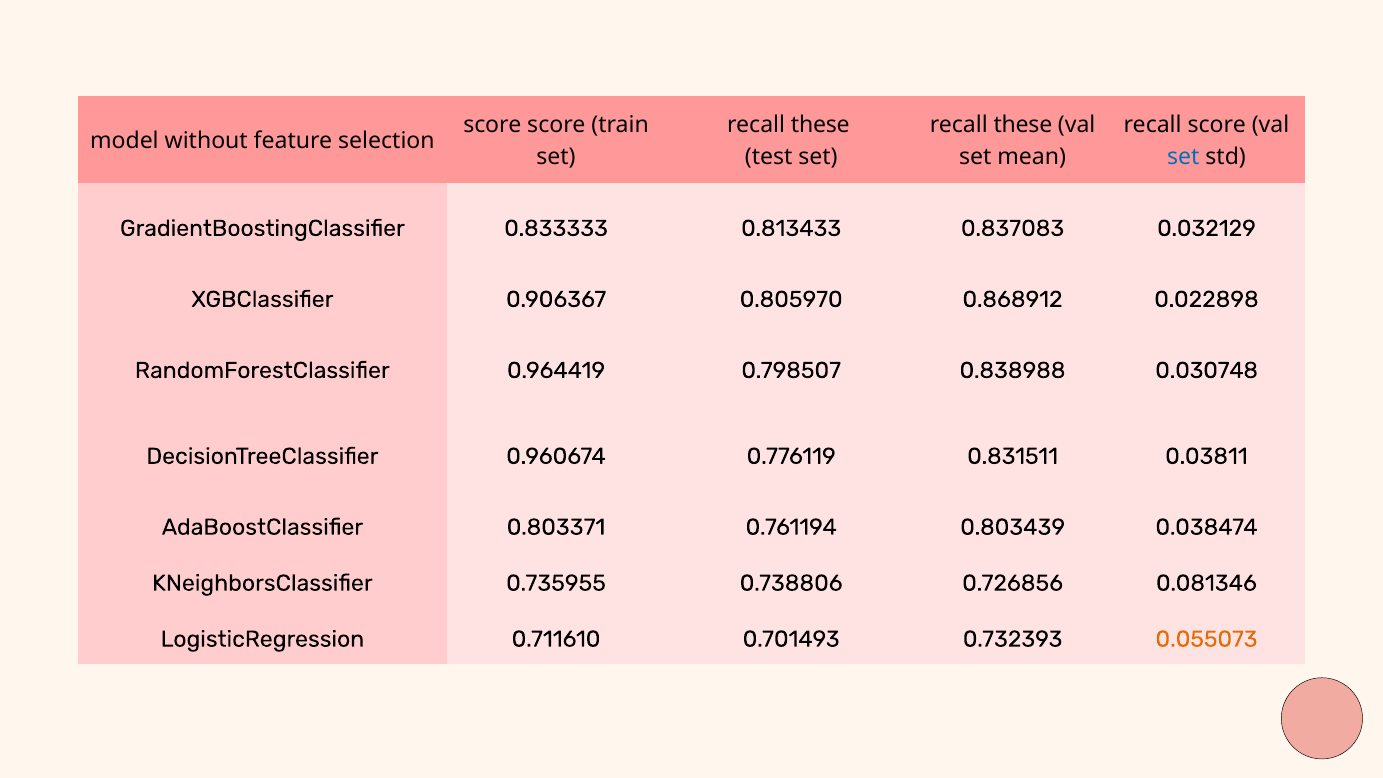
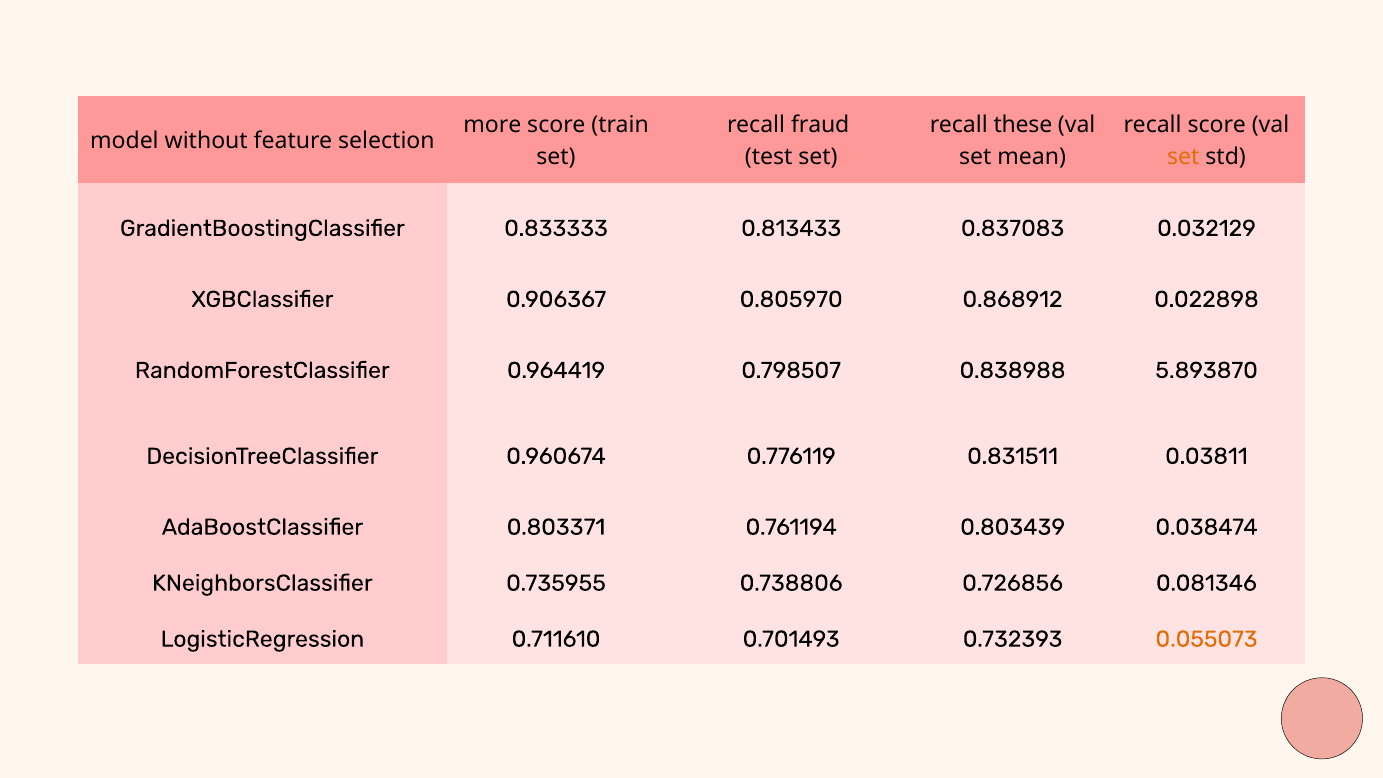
score at (492, 125): score -> more
these at (820, 125): these -> fraud
set at (1183, 157) colour: blue -> orange
0.030748: 0.030748 -> 5.893870
